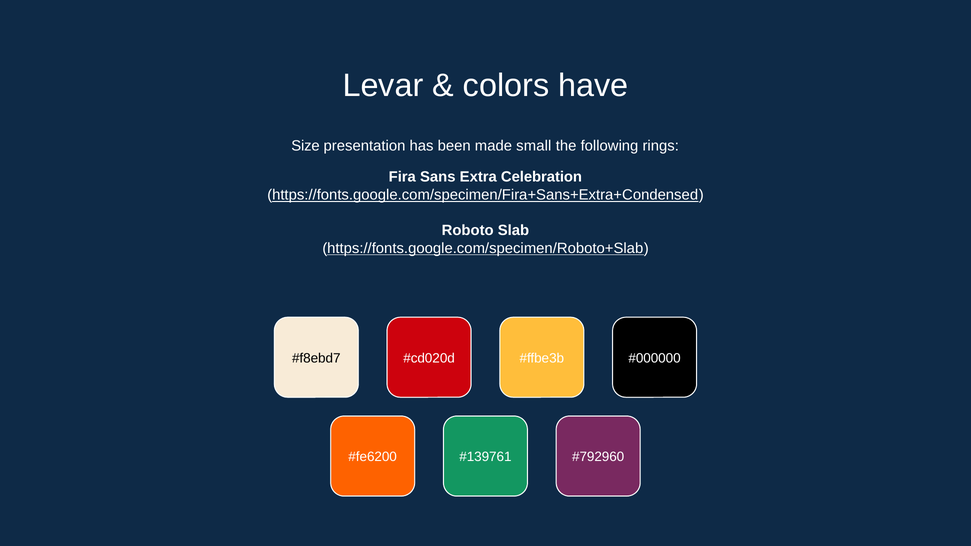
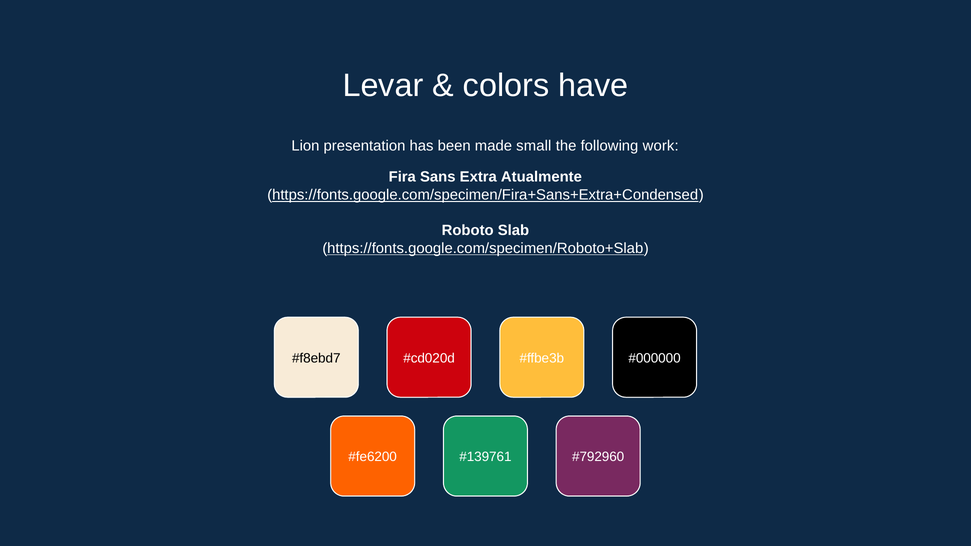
Size: Size -> Lion
rings: rings -> work
Celebration: Celebration -> Atualmente
